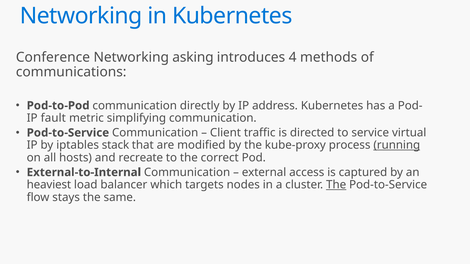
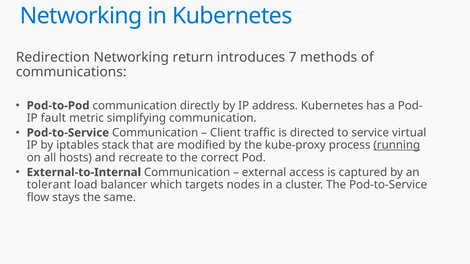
Conference: Conference -> Redirection
asking: asking -> return
4: 4 -> 7
heaviest: heaviest -> tolerant
The at (336, 185) underline: present -> none
